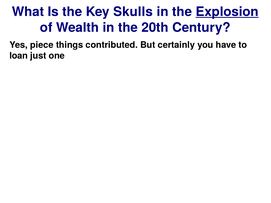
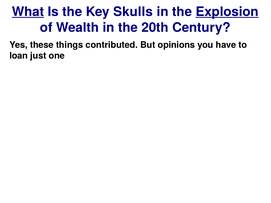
What underline: none -> present
piece: piece -> these
certainly: certainly -> opinions
